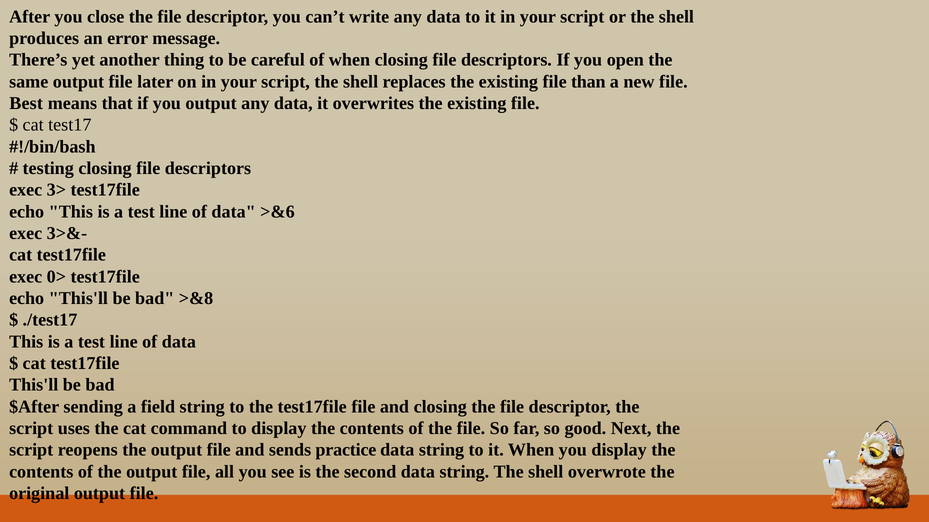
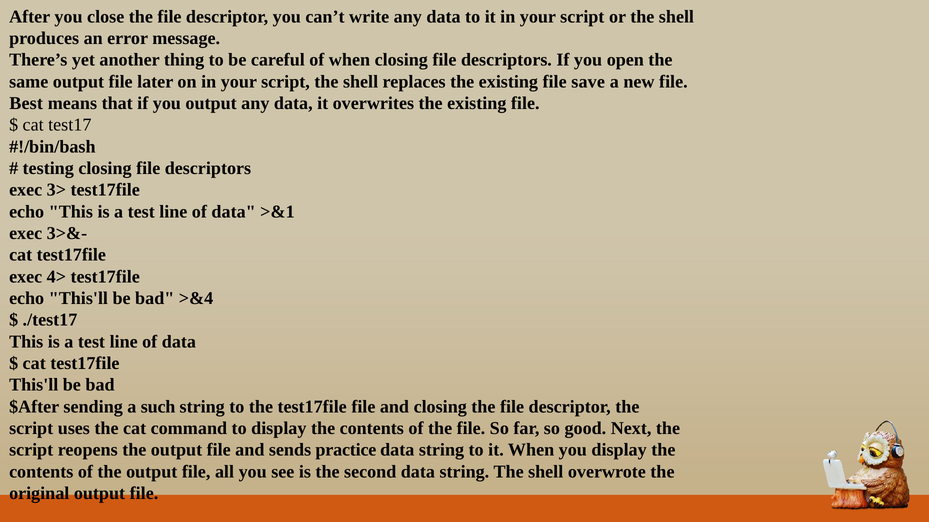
than: than -> save
>&6: >&6 -> >&1
0>: 0> -> 4>
>&8: >&8 -> >&4
field: field -> such
